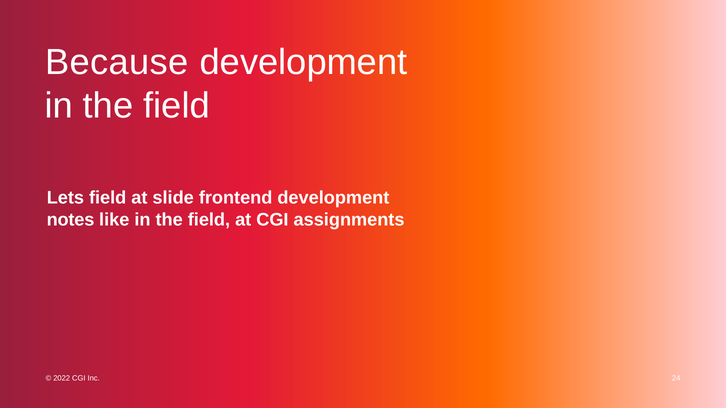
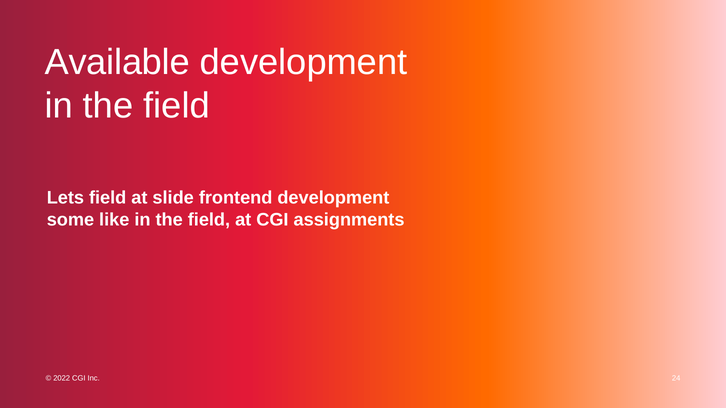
Because: Because -> Available
notes: notes -> some
